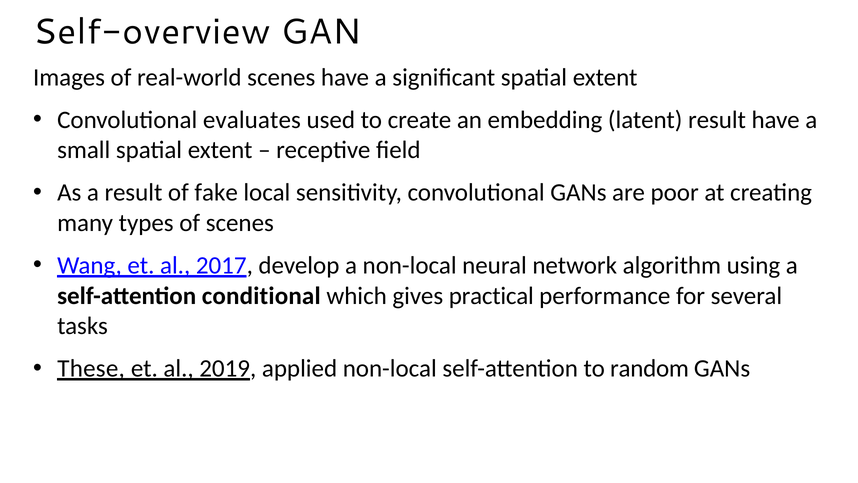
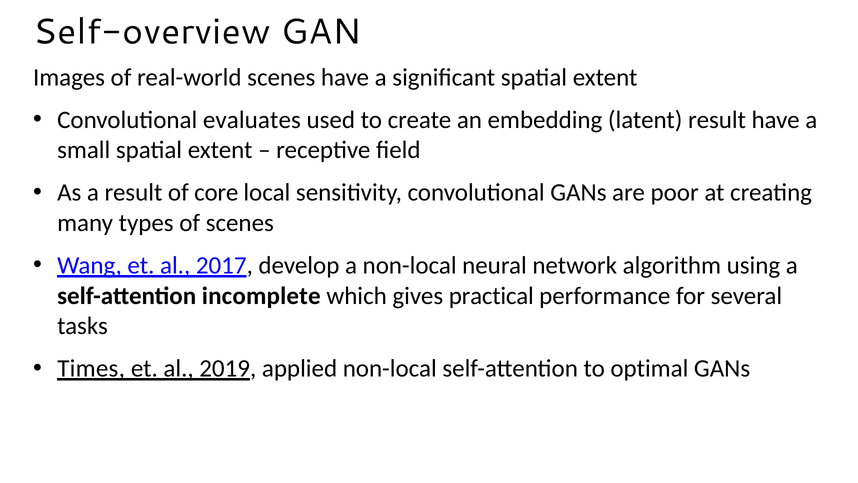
fake: fake -> core
conditional: conditional -> incomplete
These: These -> Times
random: random -> optimal
